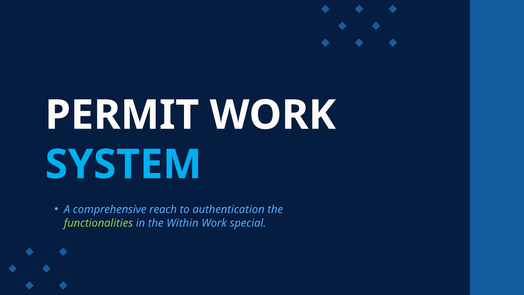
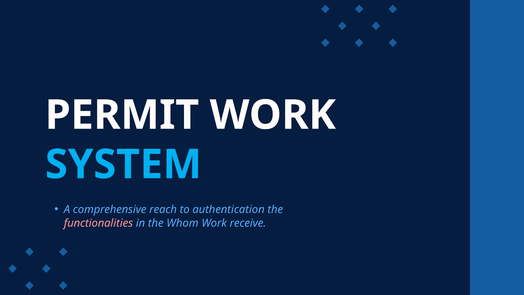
functionalities colour: light green -> pink
Within: Within -> Whom
special: special -> receive
